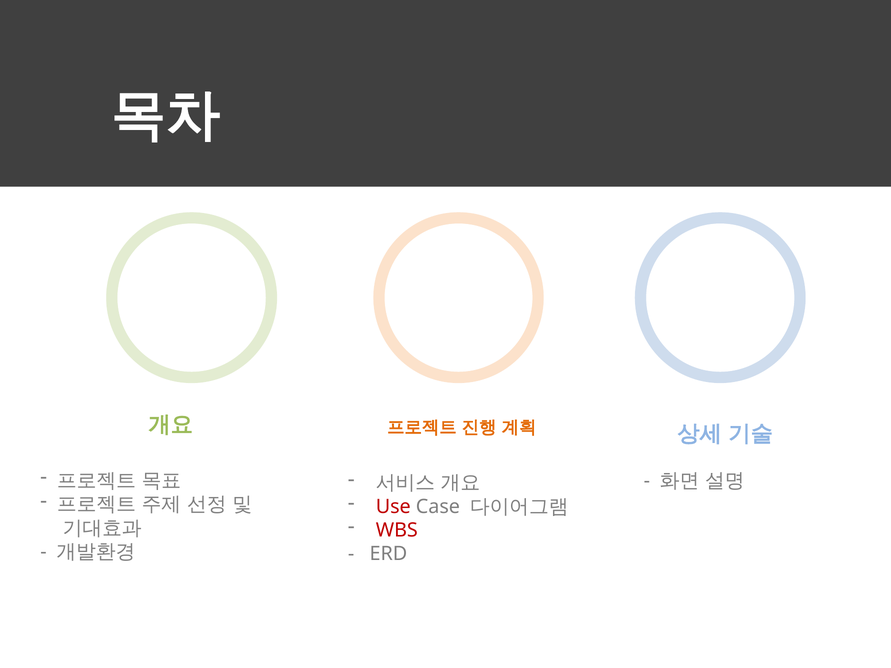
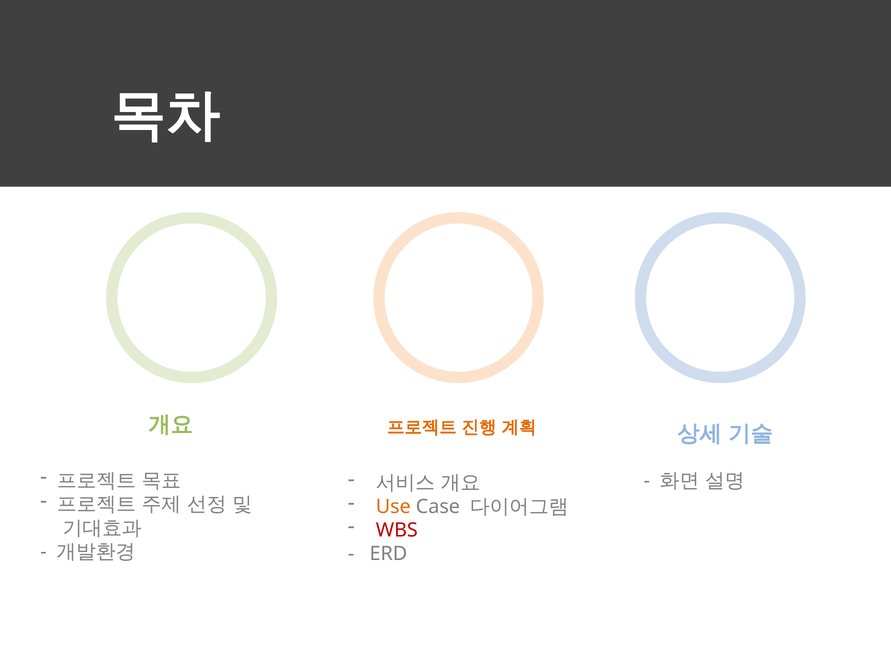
Use colour: red -> orange
